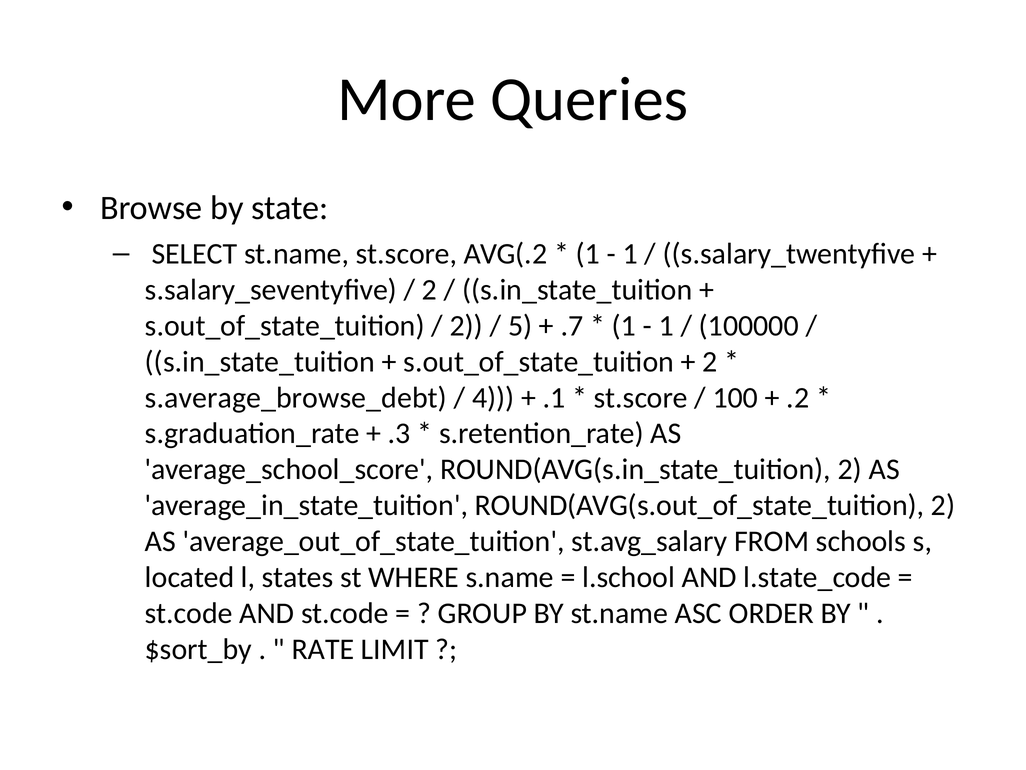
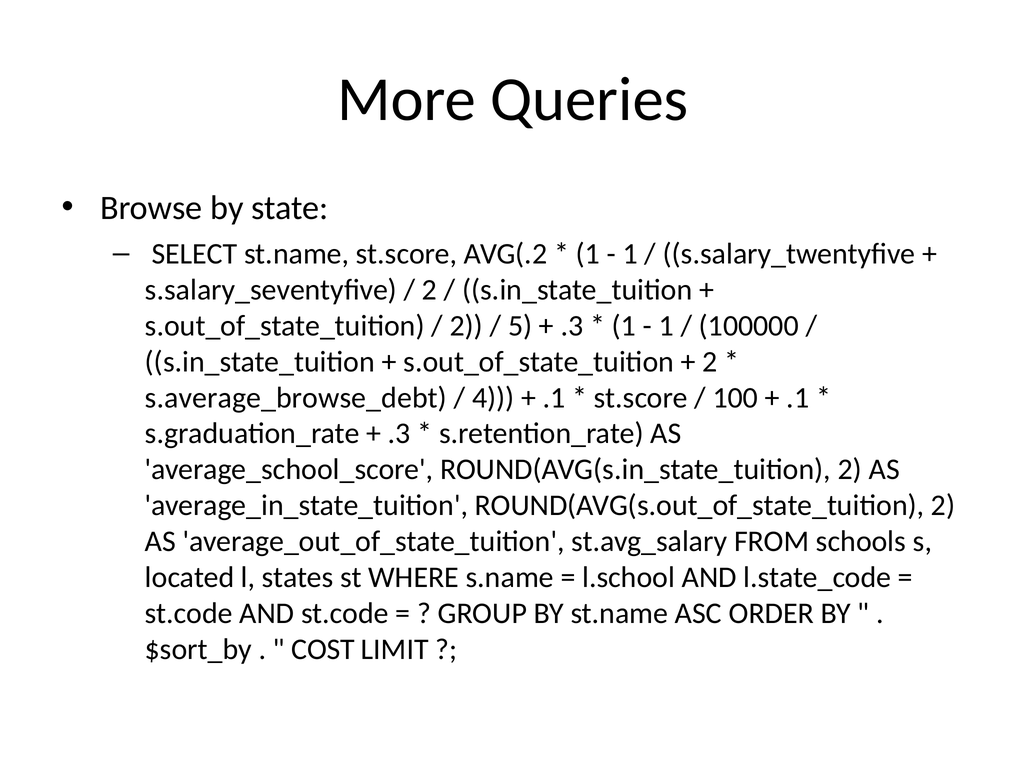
.7 at (572, 326): .7 -> .3
.2 at (798, 397): .2 -> .1
RATE: RATE -> COST
